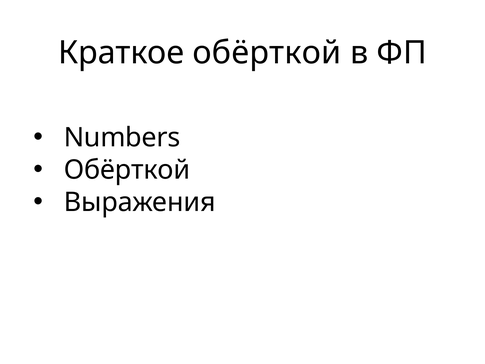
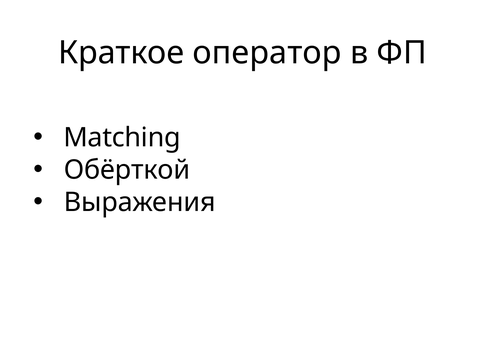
Краткое обёрткой: обёрткой -> оператор
Numbers: Numbers -> Matching
